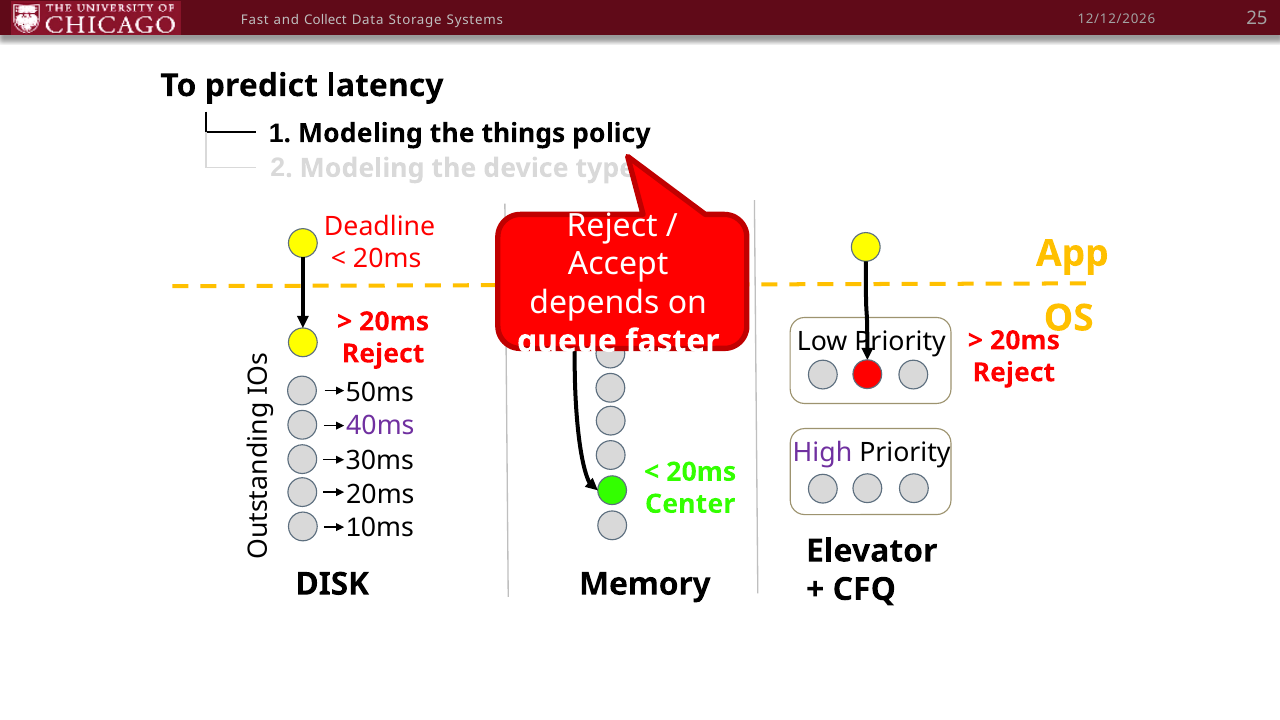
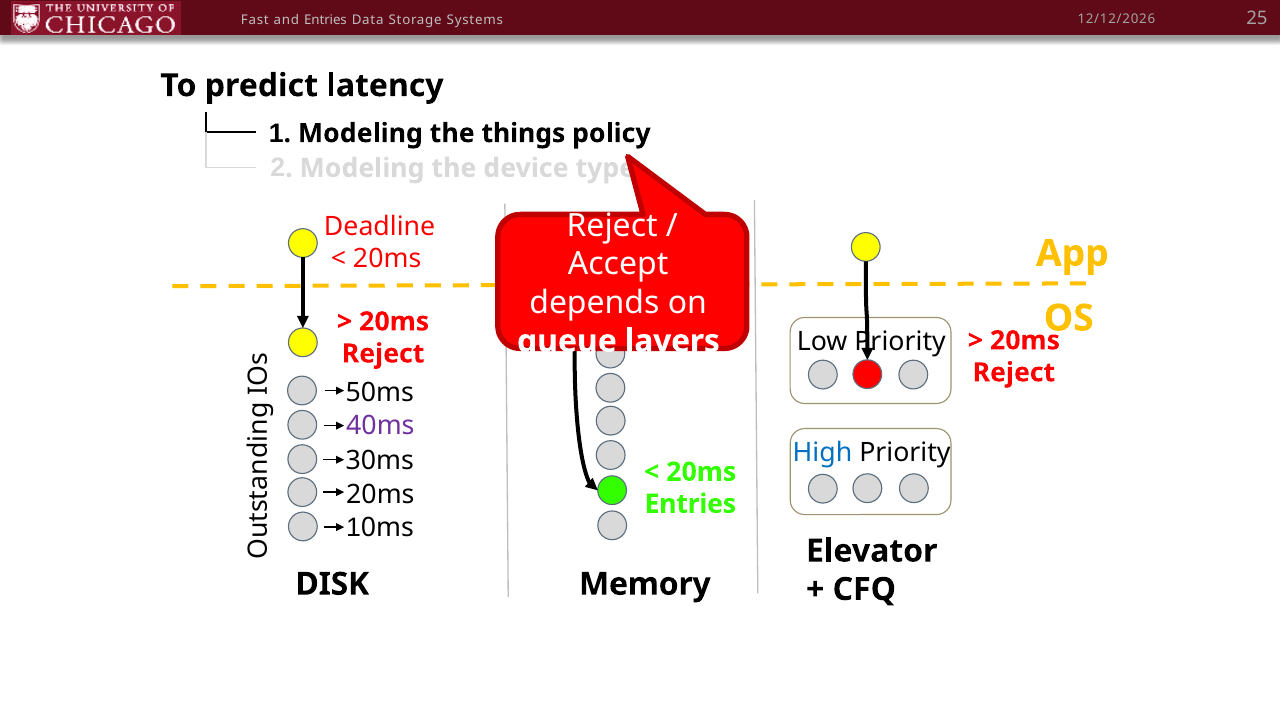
and Collect: Collect -> Entries
faster: faster -> layers
High colour: purple -> blue
Center at (690, 504): Center -> Entries
